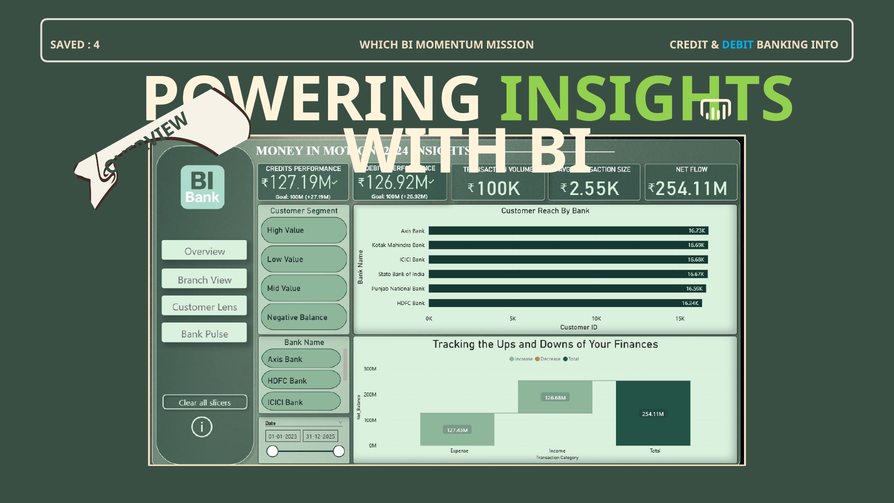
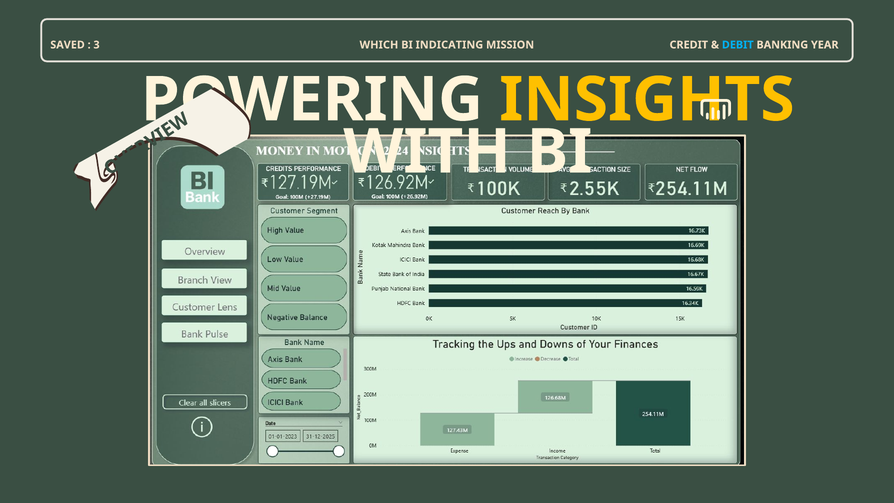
4: 4 -> 3
MOMENTUM: MOMENTUM -> INDICATING
INTO: INTO -> YEAR
INSIGHTS colour: light green -> yellow
